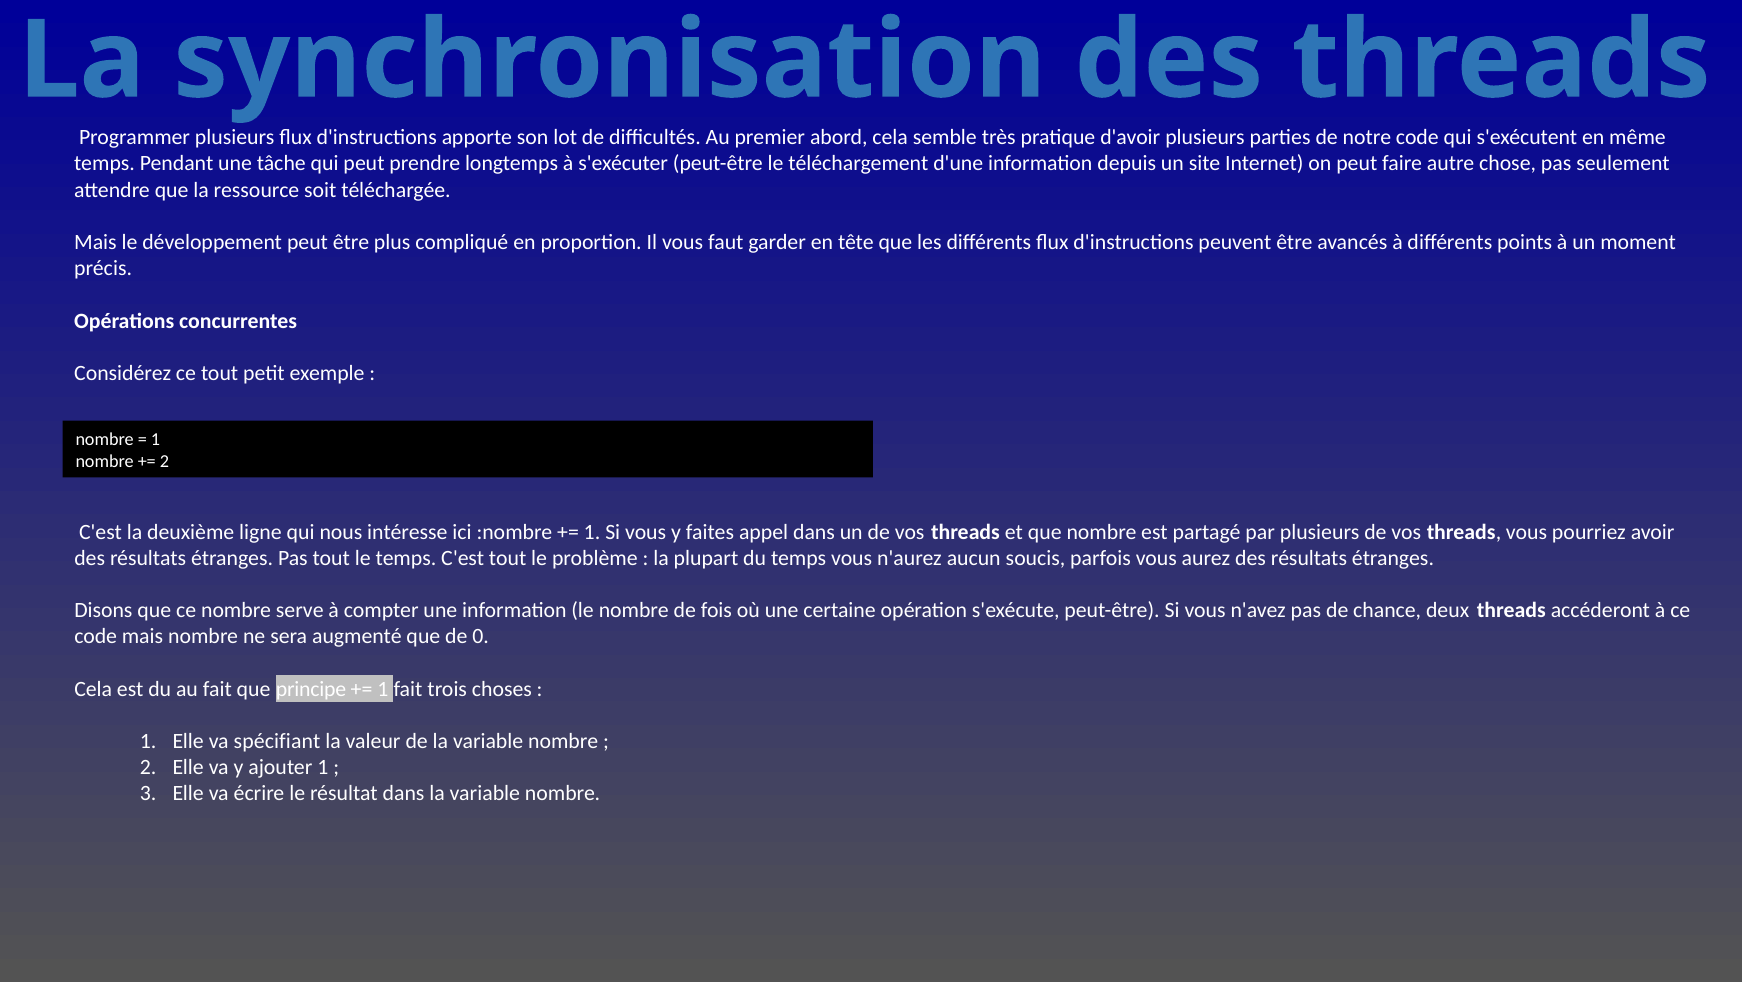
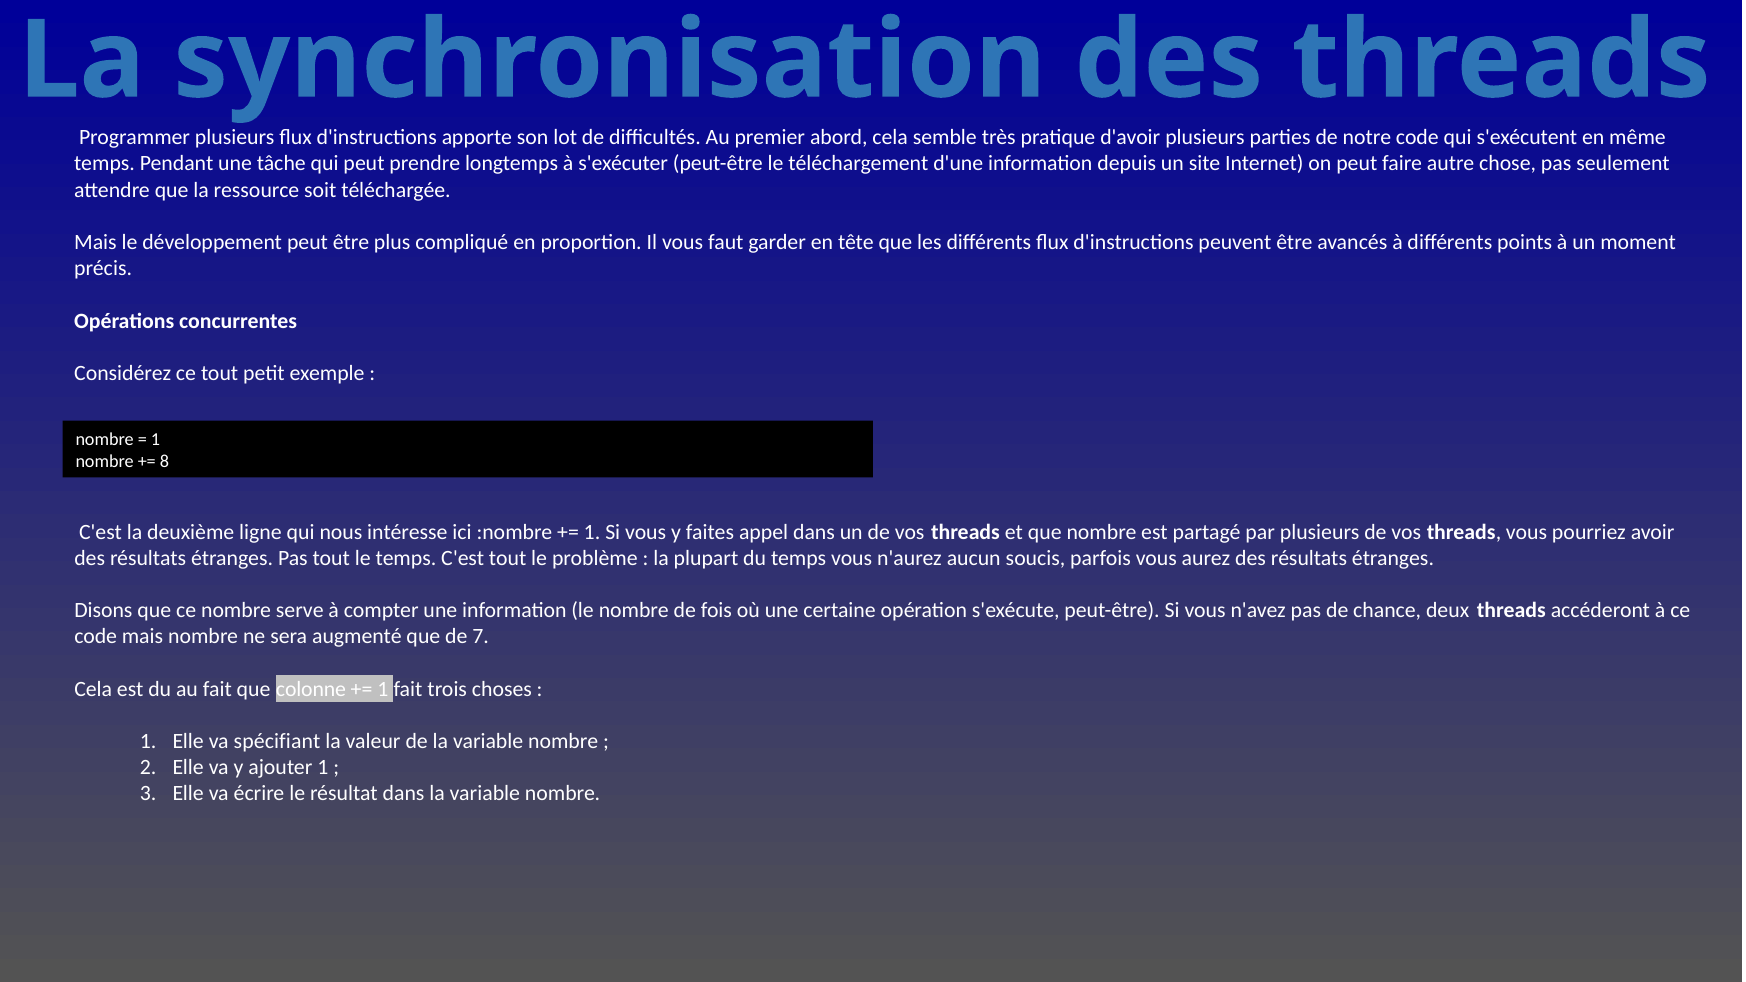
2 at (164, 461): 2 -> 8
0: 0 -> 7
principe: principe -> colonne
